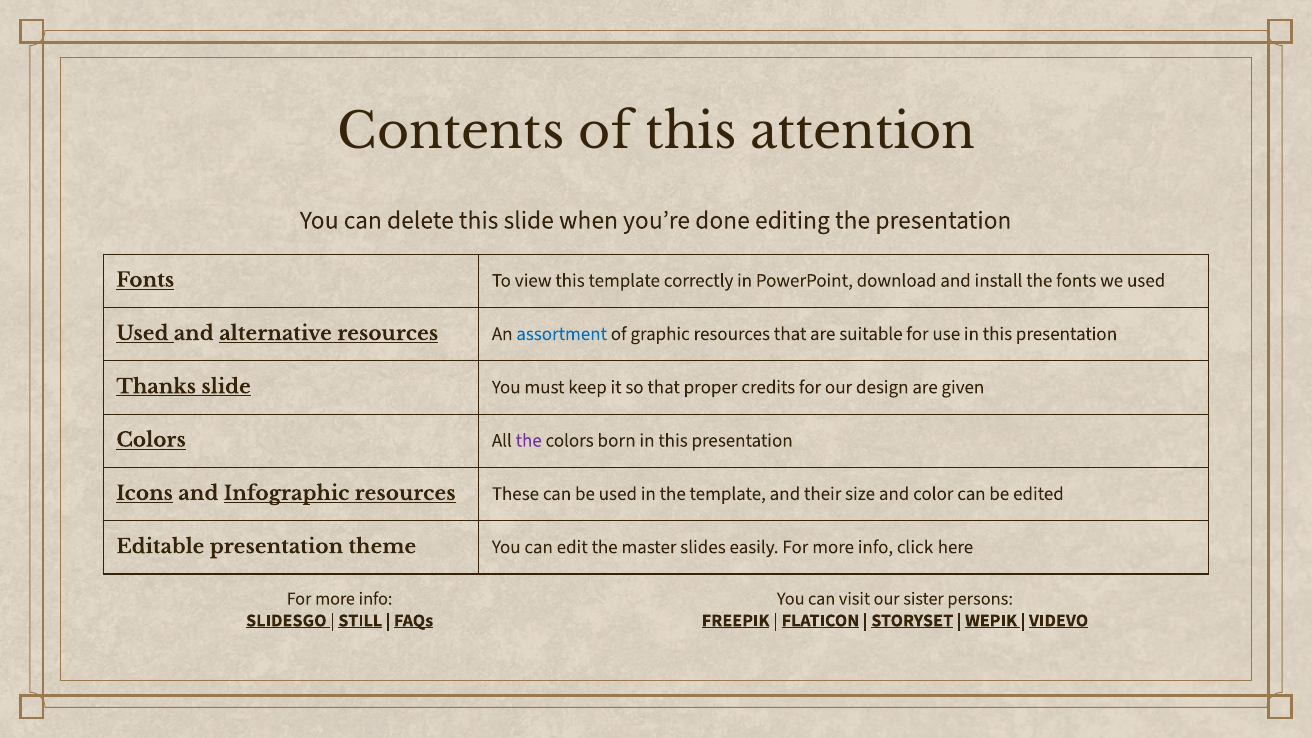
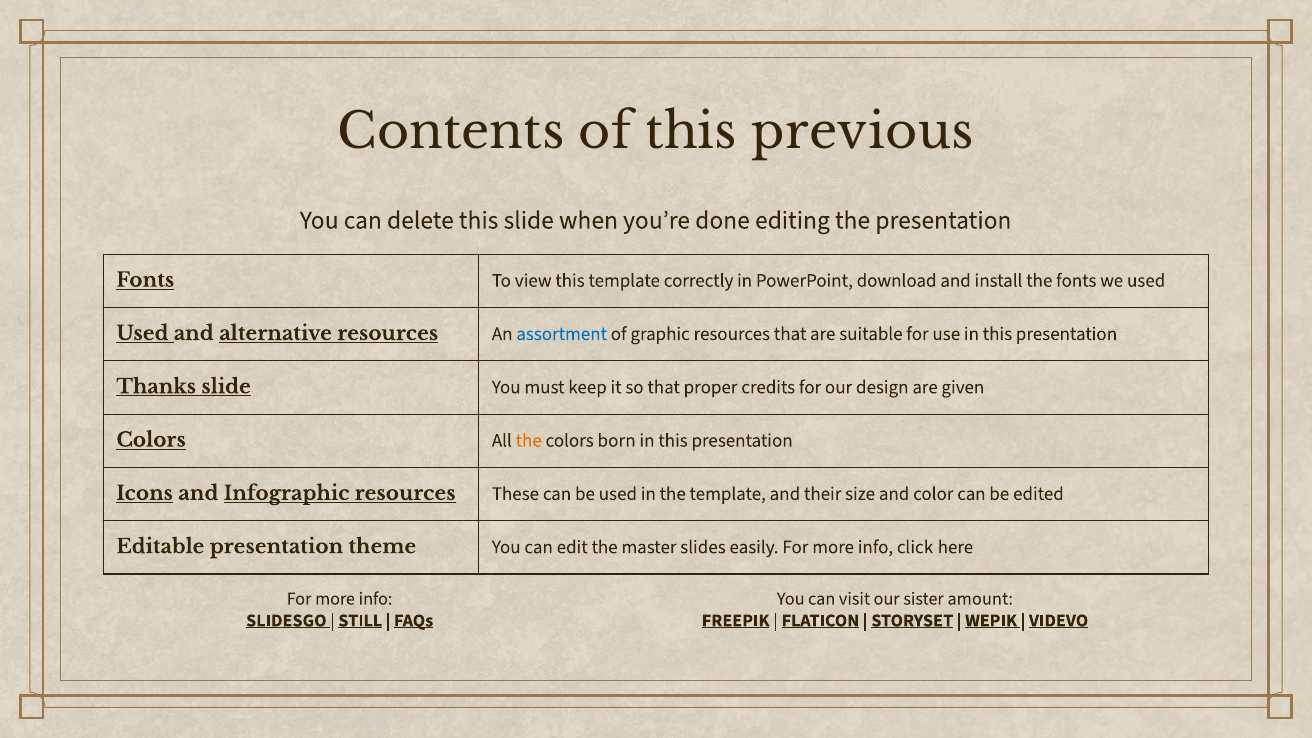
attention: attention -> previous
the at (529, 440) colour: purple -> orange
persons: persons -> amount
